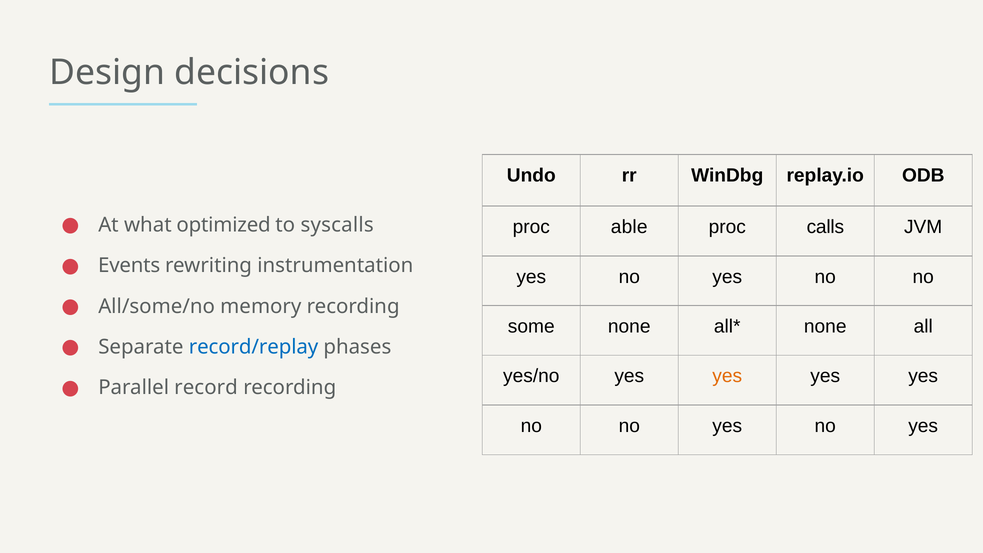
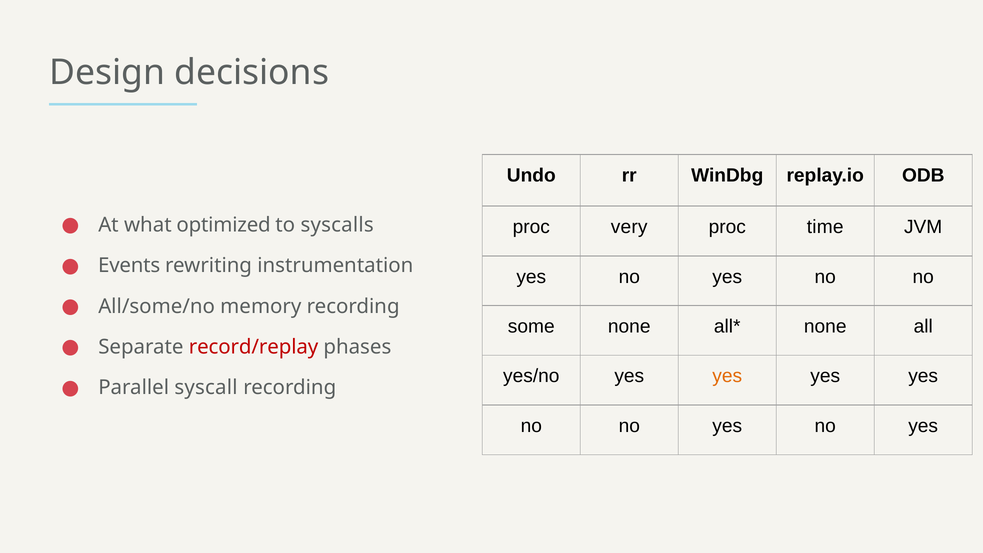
able: able -> very
calls: calls -> time
record/replay colour: blue -> red
record: record -> syscall
